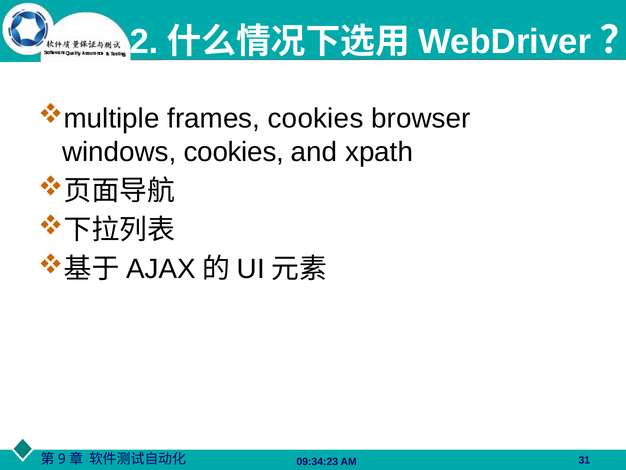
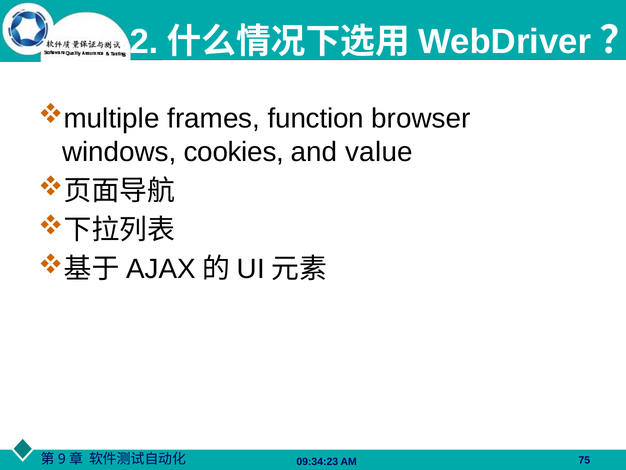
frames cookies: cookies -> function
xpath: xpath -> value
31: 31 -> 75
